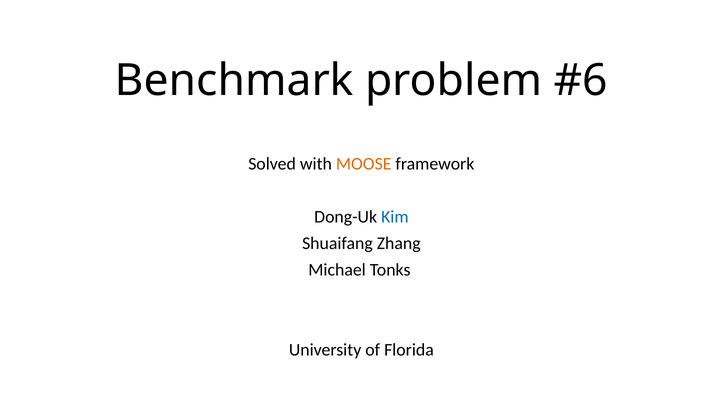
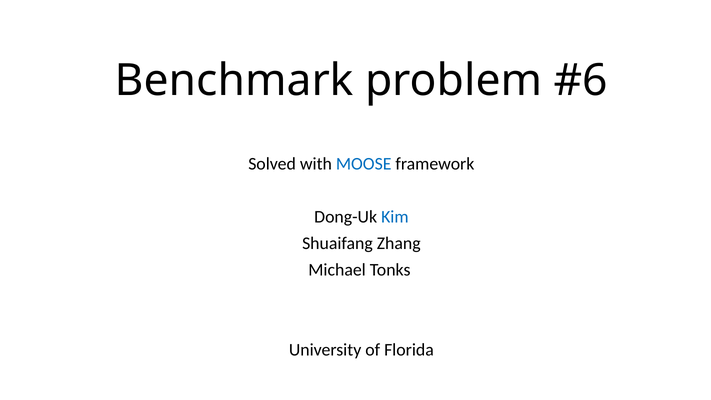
MOOSE colour: orange -> blue
